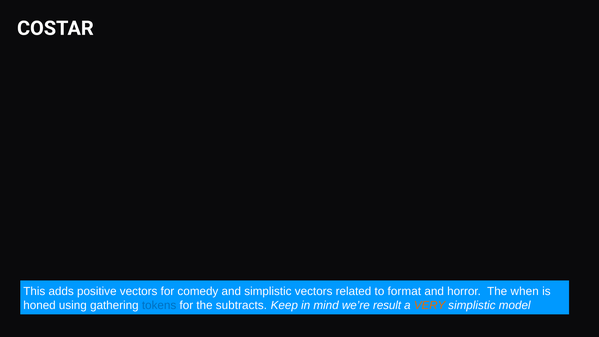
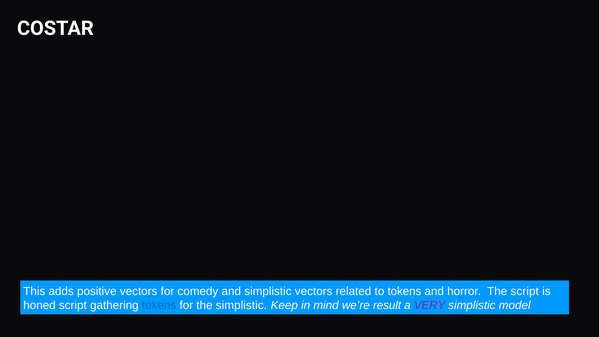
to format: format -> tokens
The when: when -> script
honed using: using -> script
the subtracts: subtracts -> simplistic
VERY colour: orange -> purple
